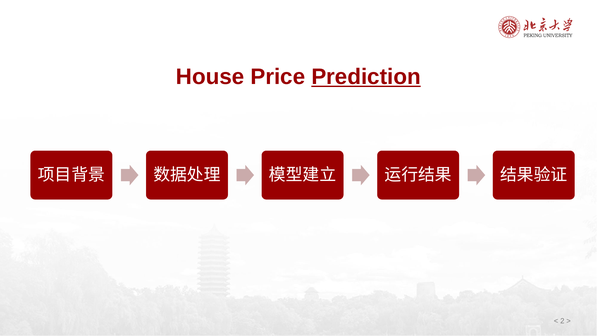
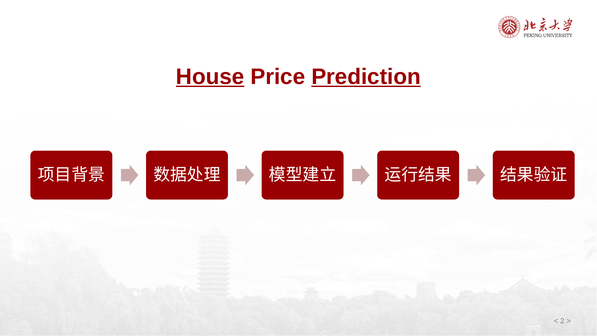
House underline: none -> present
